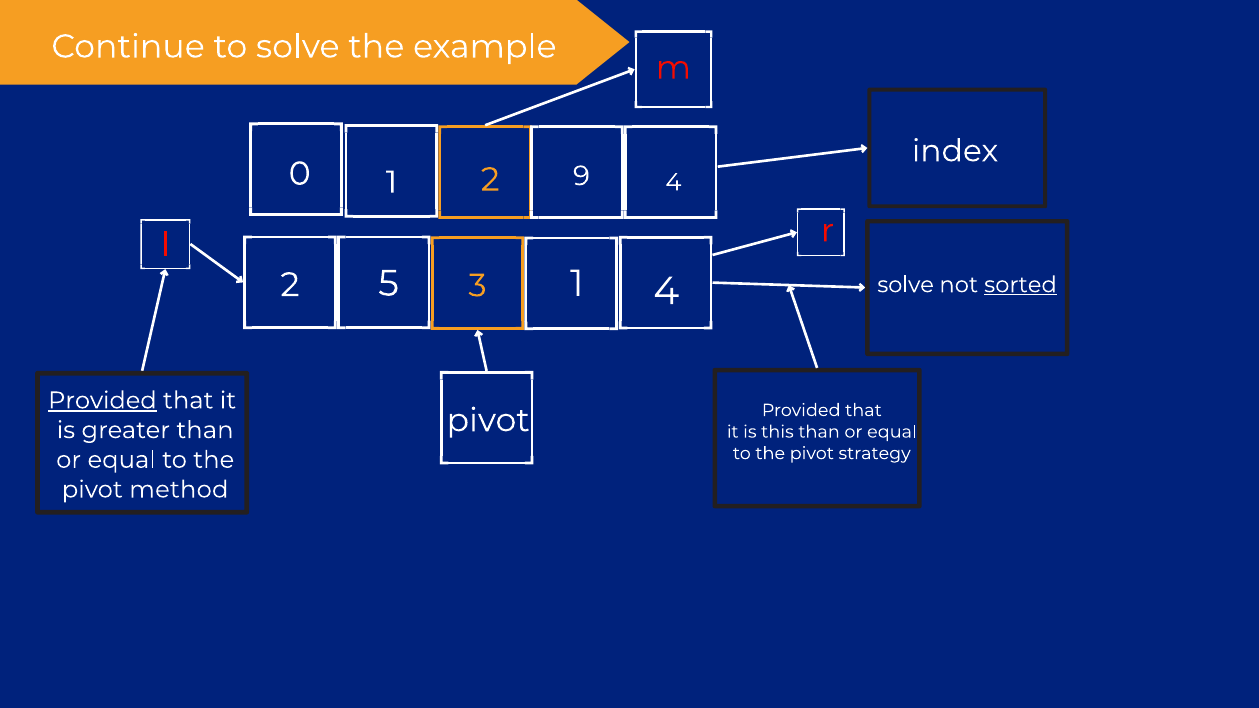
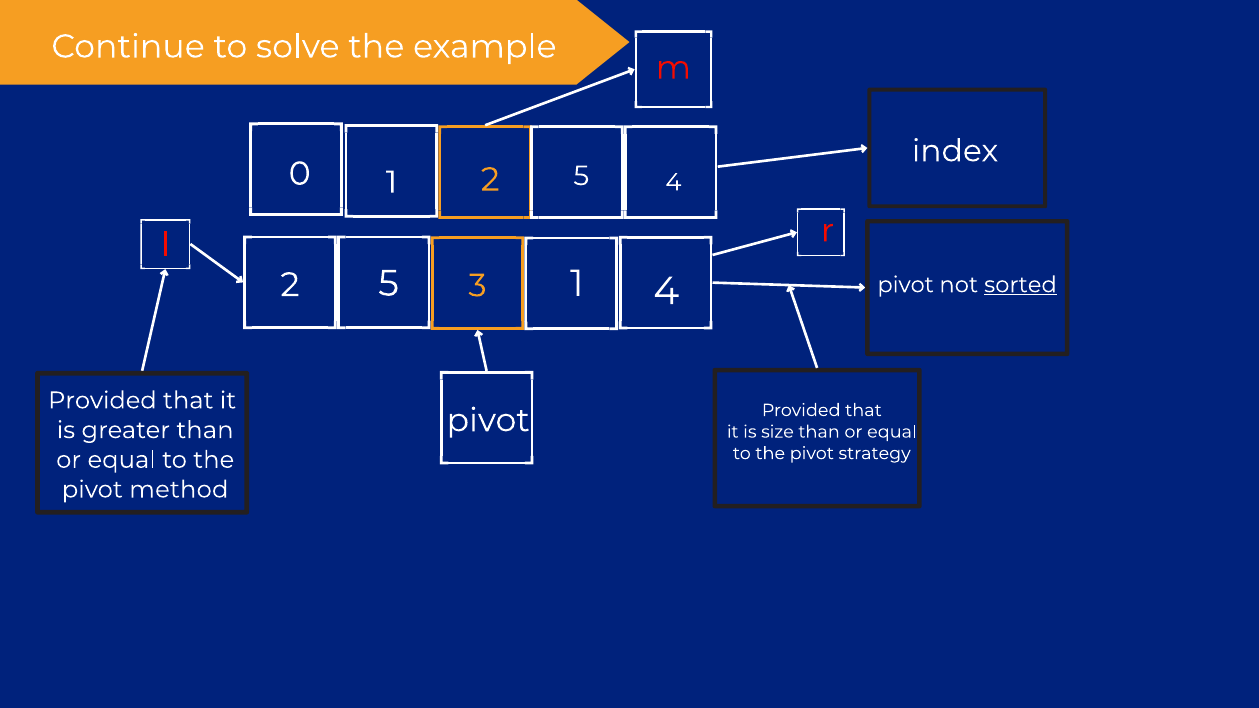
1 2 9: 9 -> 5
4 solve: solve -> pivot
Provided at (102, 401) underline: present -> none
this: this -> size
